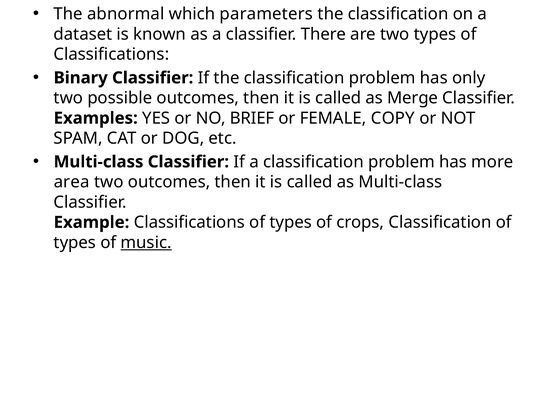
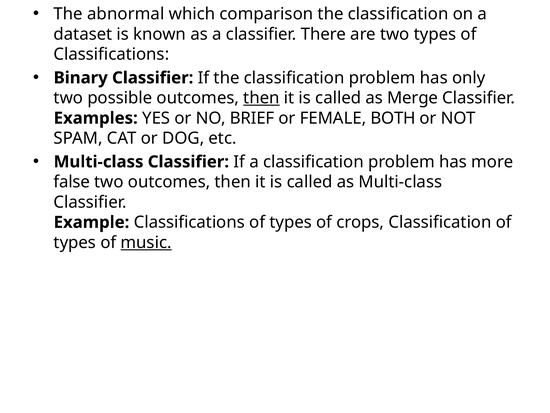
parameters: parameters -> comparison
then at (261, 98) underline: none -> present
COPY: COPY -> BOTH
area: area -> false
